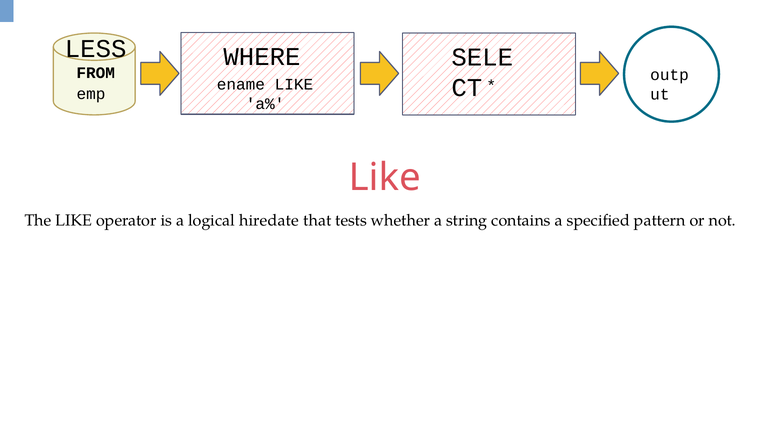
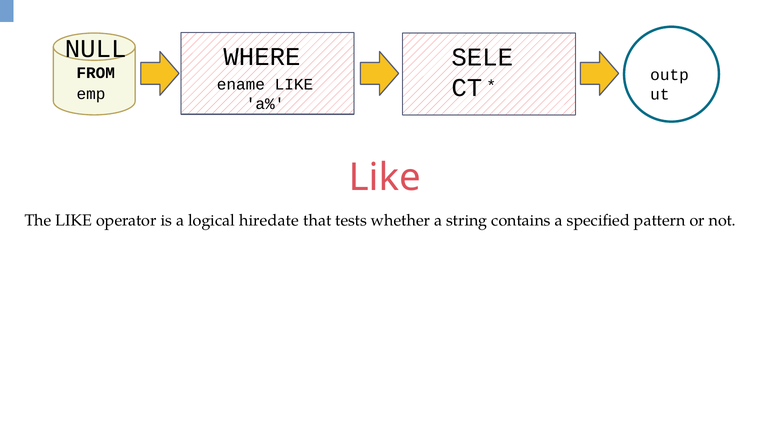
LESS: LESS -> NULL
